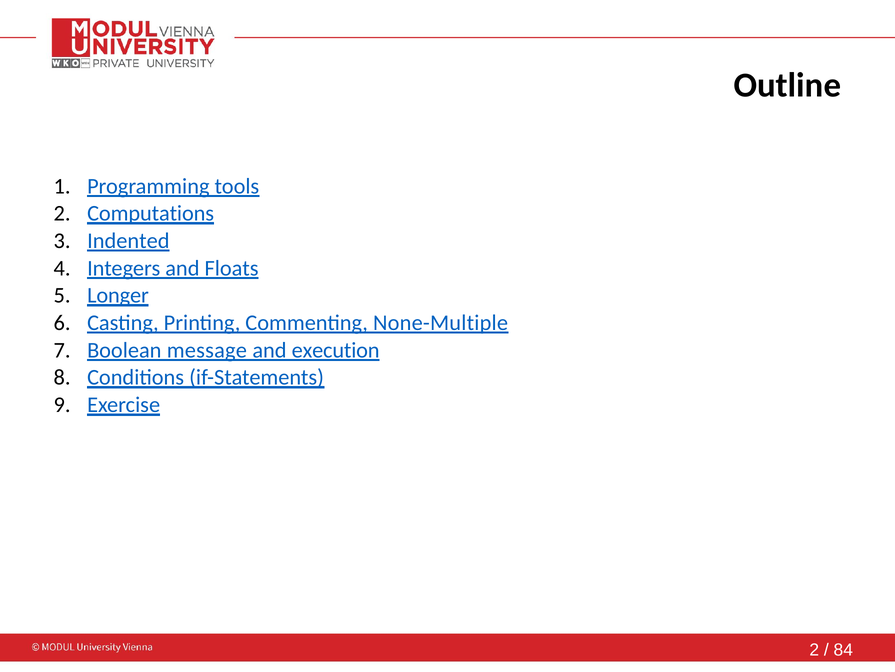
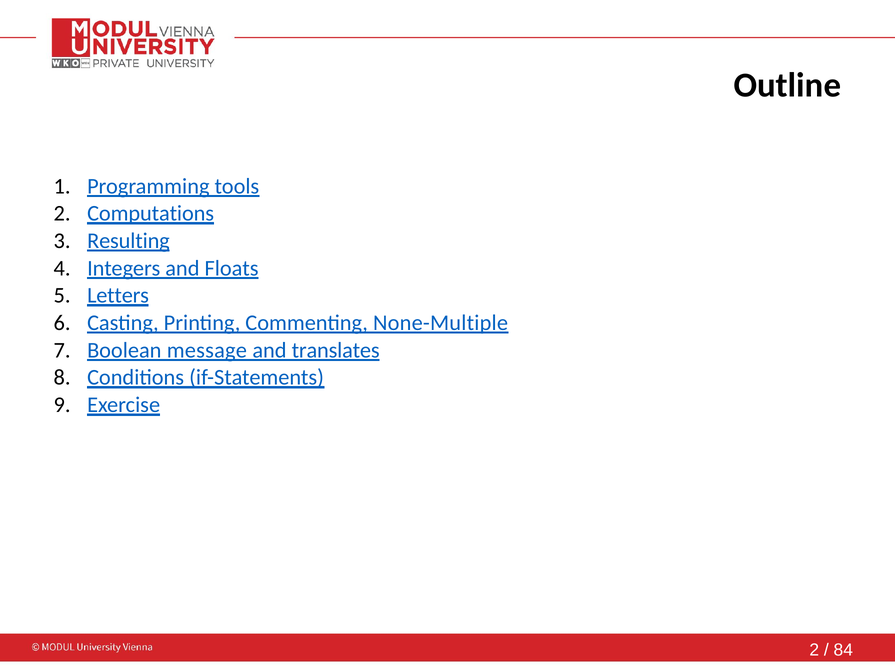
Indented: Indented -> Resulting
Longer: Longer -> Letters
execution: execution -> translates
